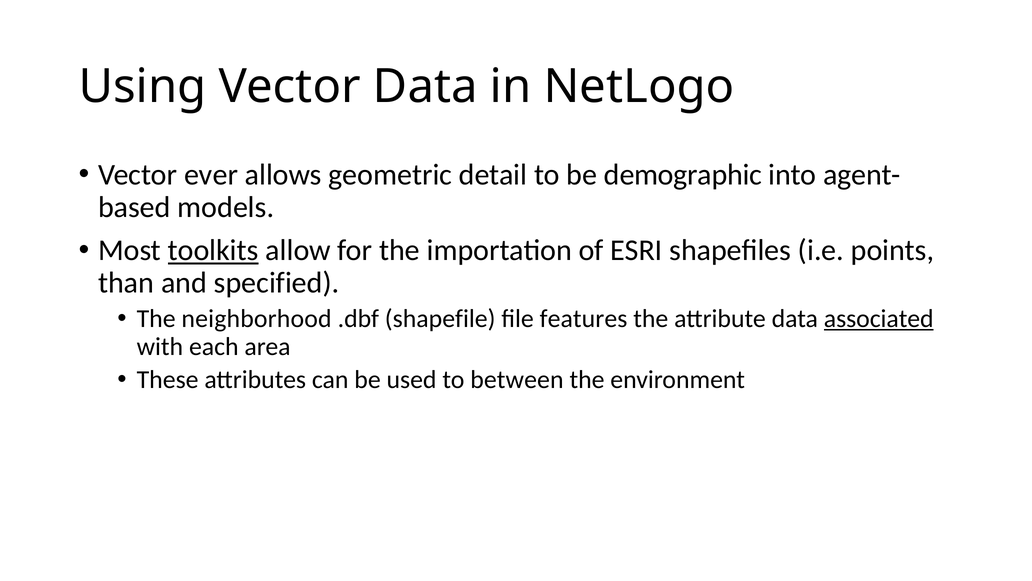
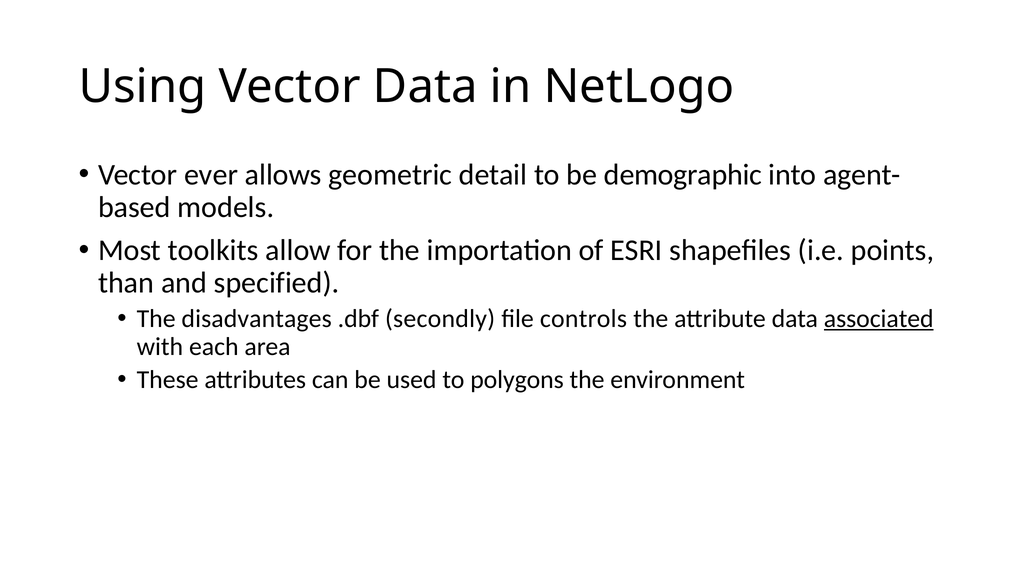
toolkits underline: present -> none
neighborhood: neighborhood -> disadvantages
shapefile: shapefile -> secondly
features: features -> controls
between: between -> polygons
